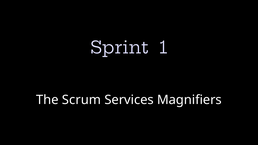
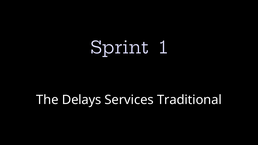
Scrum: Scrum -> Delays
Magnifiers: Magnifiers -> Traditional
